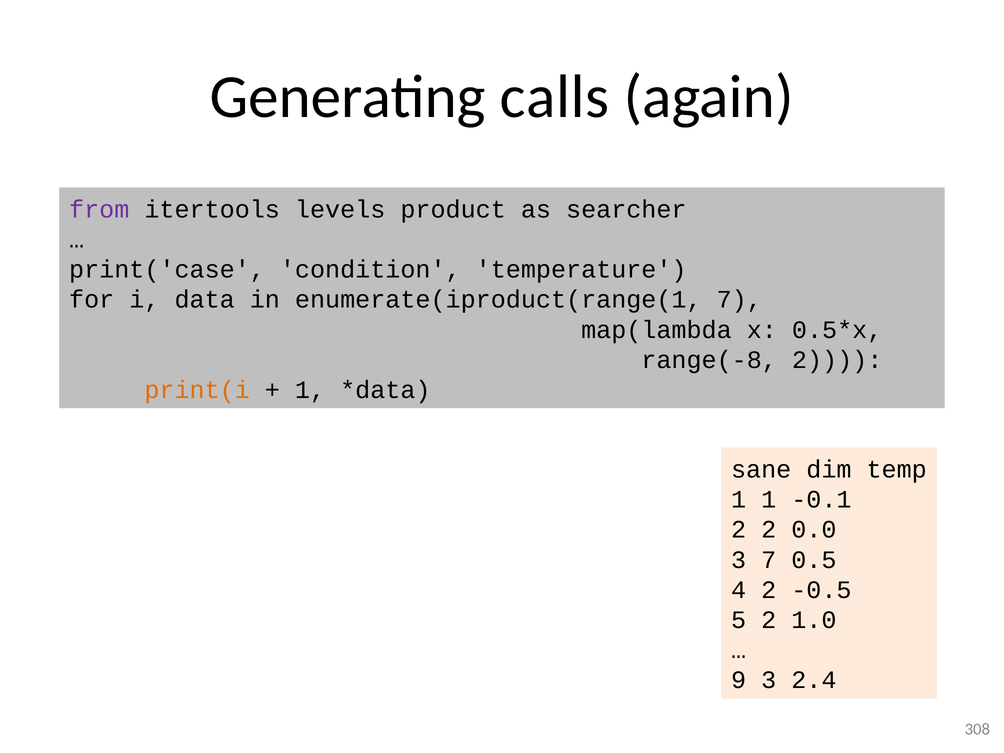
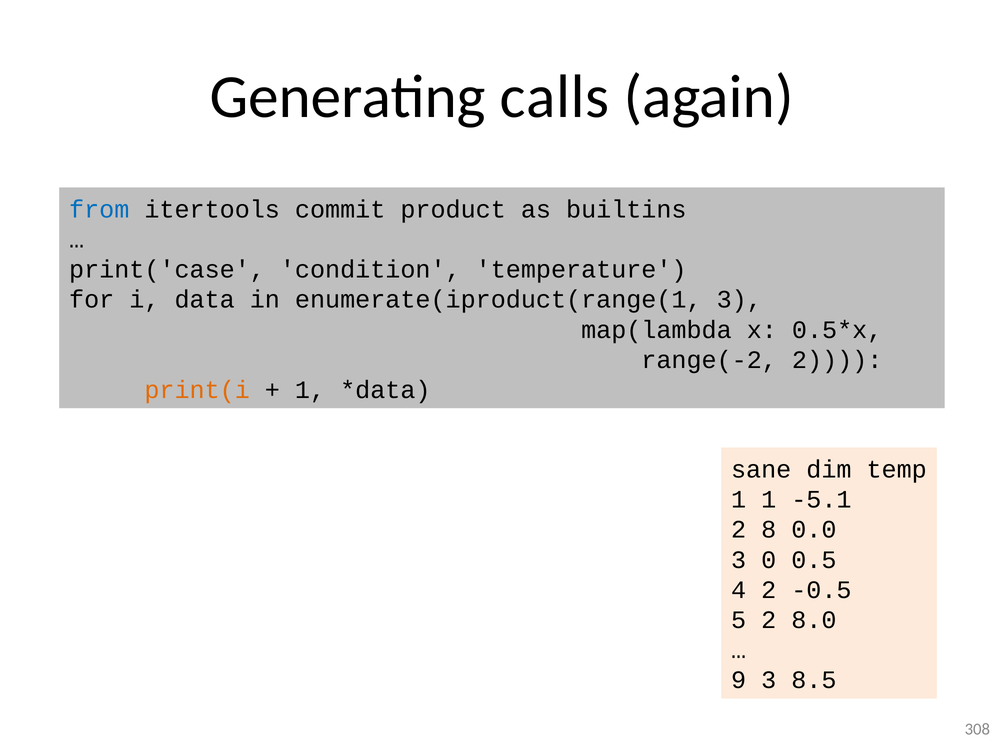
from colour: purple -> blue
levels: levels -> commit
searcher: searcher -> builtins
enumerate(iproduct(range(1 7: 7 -> 3
range(-8: range(-8 -> range(-2
-0.1: -0.1 -> -5.1
2 2: 2 -> 8
3 7: 7 -> 0
1.0: 1.0 -> 8.0
2.4: 2.4 -> 8.5
